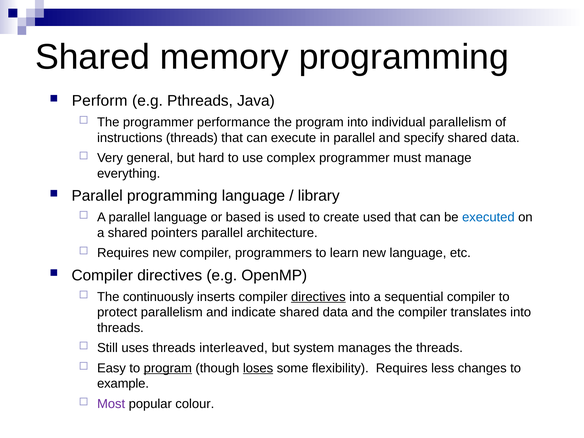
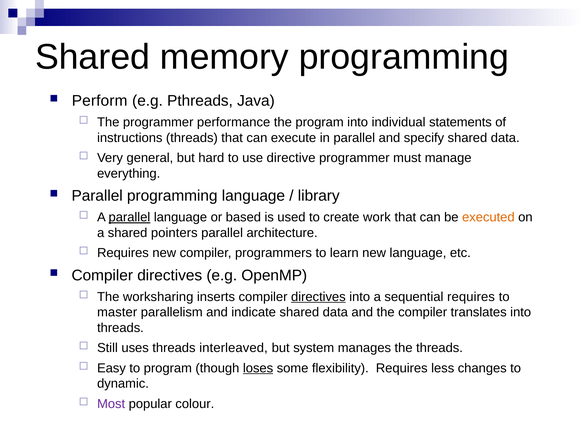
individual parallelism: parallelism -> statements
complex: complex -> directive
parallel at (129, 217) underline: none -> present
create used: used -> work
executed colour: blue -> orange
continuously: continuously -> worksharing
sequential compiler: compiler -> requires
protect: protect -> master
program at (168, 368) underline: present -> none
example: example -> dynamic
